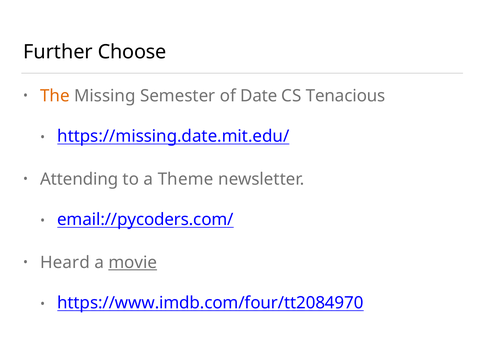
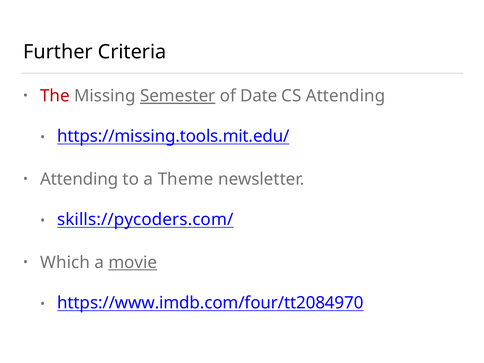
Choose: Choose -> Criteria
The colour: orange -> red
Semester underline: none -> present
CS Tenacious: Tenacious -> Attending
https://missing.date.mit.edu/: https://missing.date.mit.edu/ -> https://missing.tools.mit.edu/
email://pycoders.com/: email://pycoders.com/ -> skills://pycoders.com/
Heard: Heard -> Which
